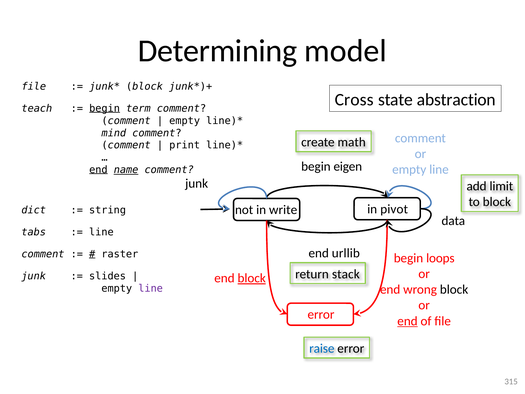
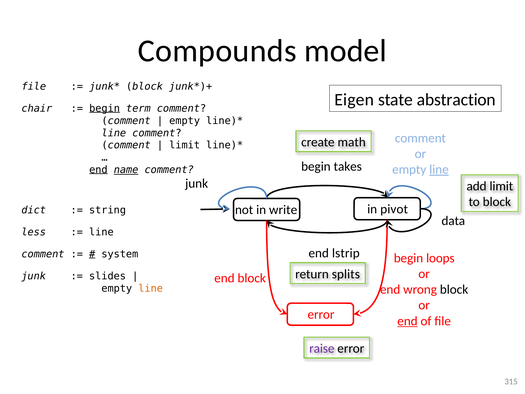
Determining: Determining -> Compounds
Cross: Cross -> Eigen
teach: teach -> chair
mind at (114, 133): mind -> line
print at (185, 145): print -> limit
eigen: eigen -> takes
line at (439, 169) underline: none -> present
tabs: tabs -> less
urllib: urllib -> lstrip
raster: raster -> system
stack: stack -> splits
block at (252, 278) underline: present -> none
line at (151, 288) colour: purple -> orange
raise colour: blue -> purple
